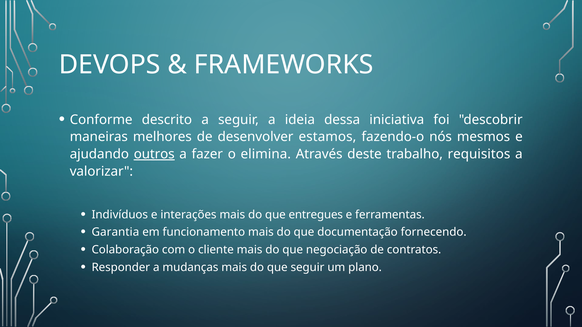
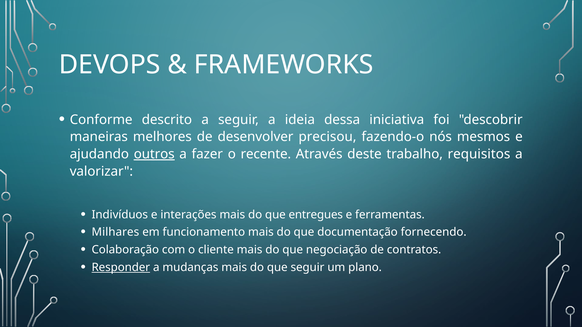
estamos: estamos -> precisou
elimina: elimina -> recente
Garantia: Garantia -> Milhares
Responder underline: none -> present
